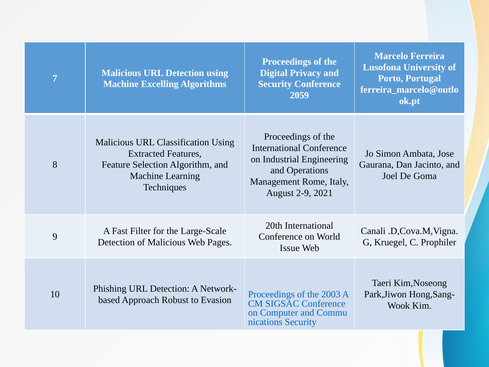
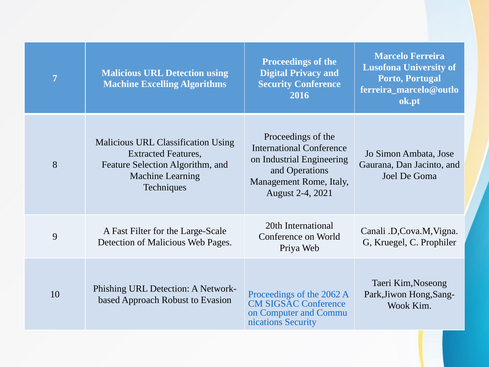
2059: 2059 -> 2016
2-9: 2-9 -> 2-4
Issue: Issue -> Priya
2003: 2003 -> 2062
